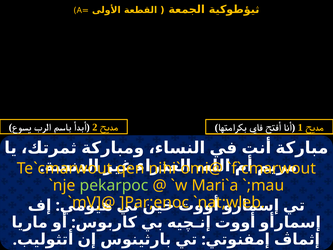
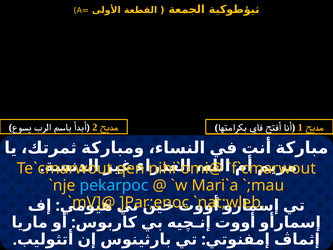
pekarpoc colour: light green -> light blue
